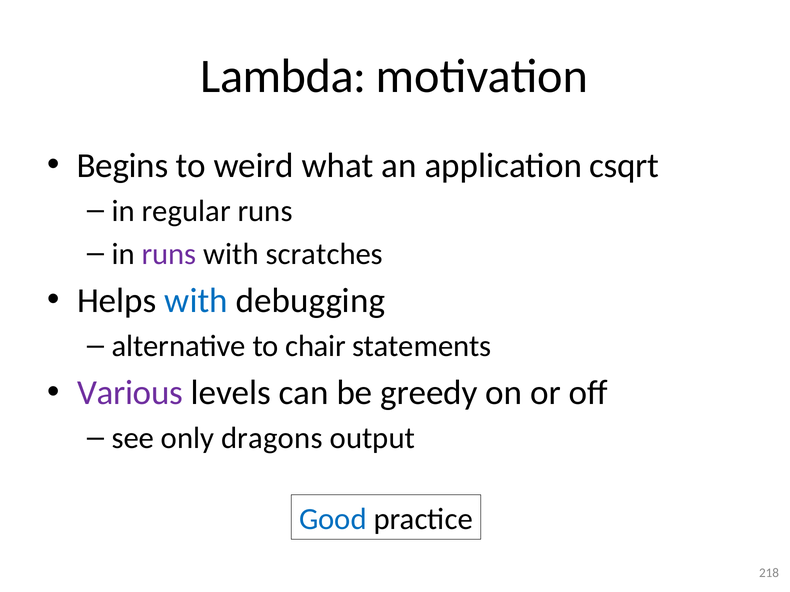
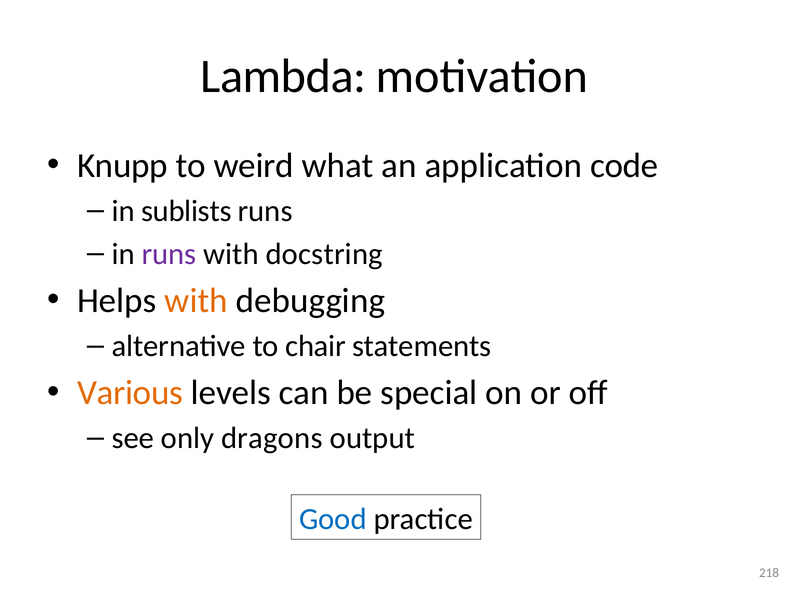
Begins: Begins -> Knupp
csqrt: csqrt -> code
regular: regular -> sublists
scratches: scratches -> docstring
with at (196, 301) colour: blue -> orange
Various colour: purple -> orange
greedy: greedy -> special
